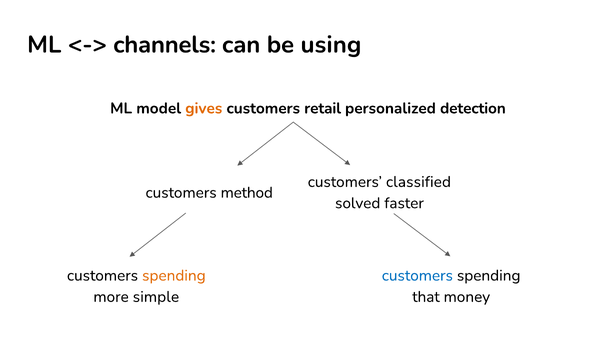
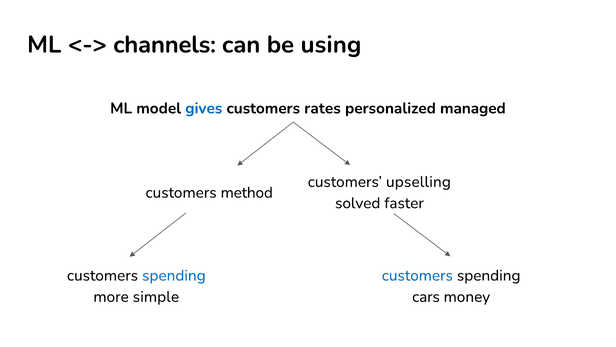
gives colour: orange -> blue
retail: retail -> rates
detection: detection -> managed
classified: classified -> upselling
spending at (174, 275) colour: orange -> blue
that: that -> cars
